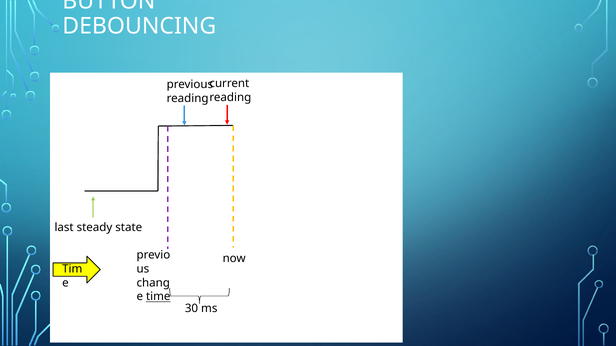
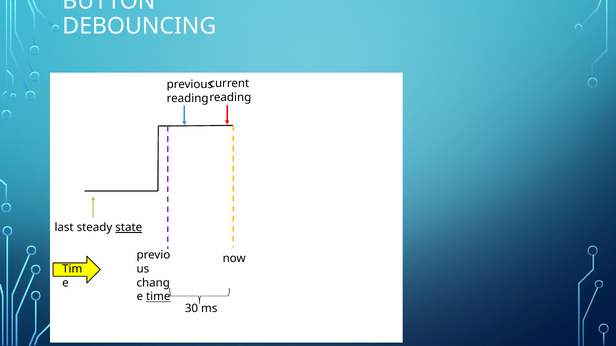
state underline: none -> present
